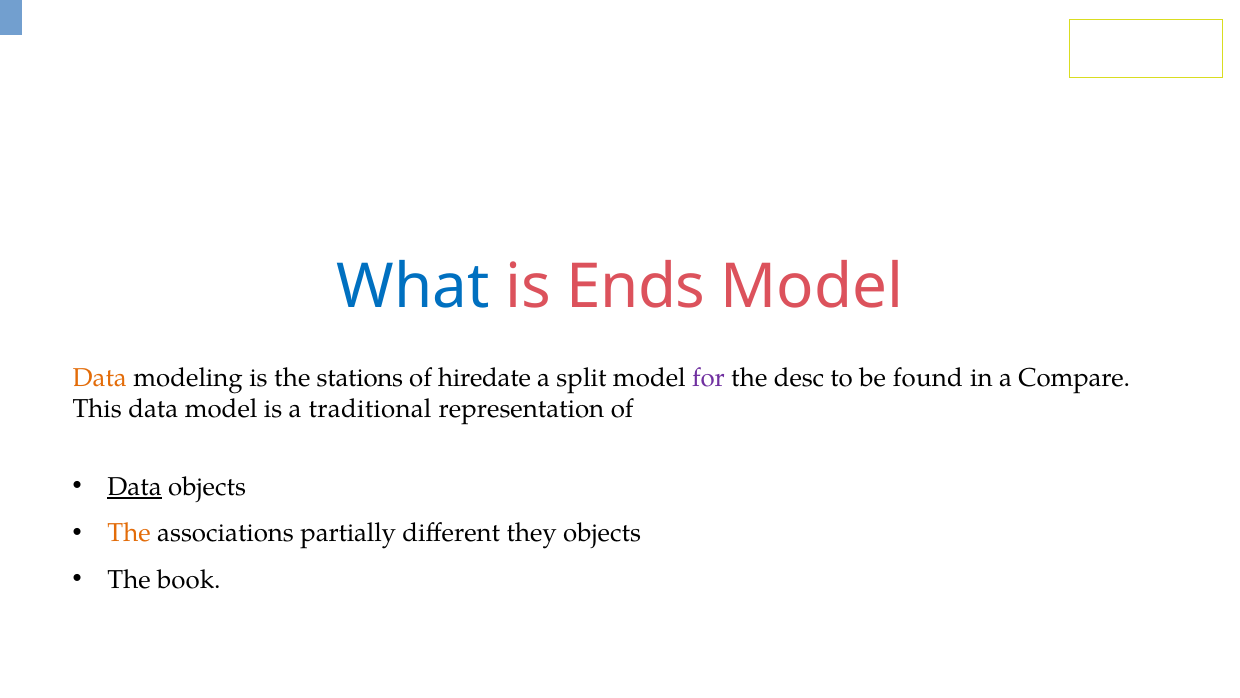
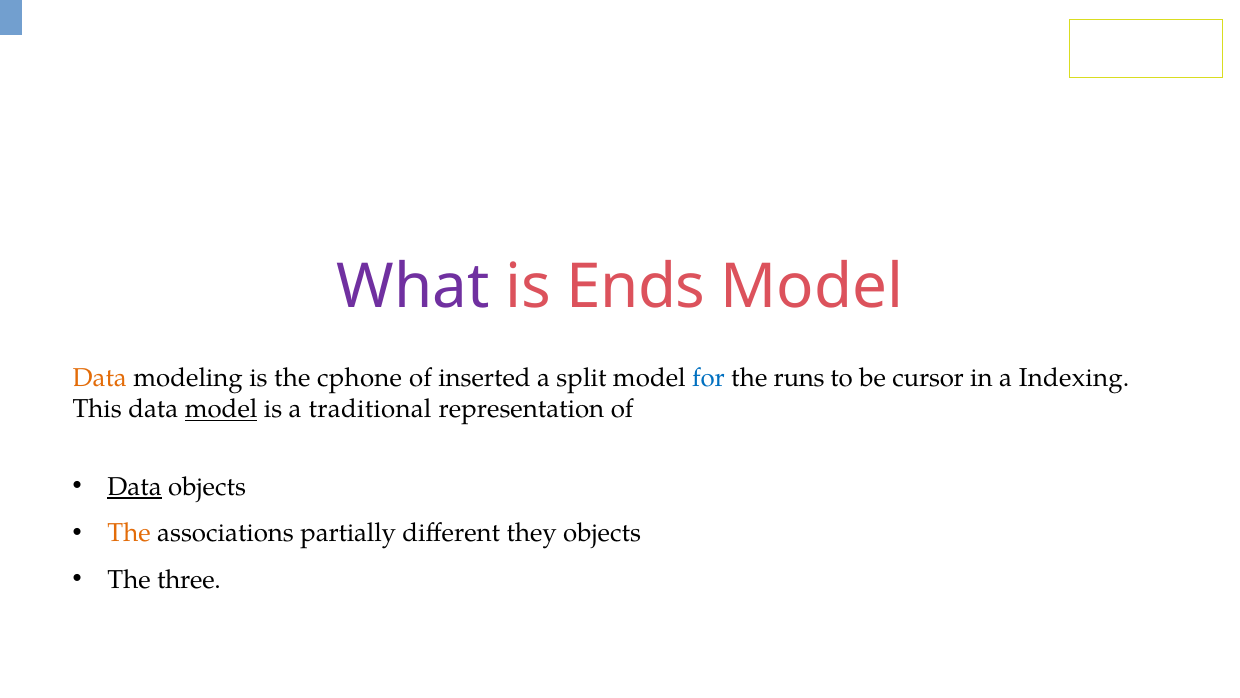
What colour: blue -> purple
stations: stations -> cphone
hiredate: hiredate -> inserted
for colour: purple -> blue
desc: desc -> runs
found: found -> cursor
Compare: Compare -> Indexing
model at (221, 409) underline: none -> present
book: book -> three
